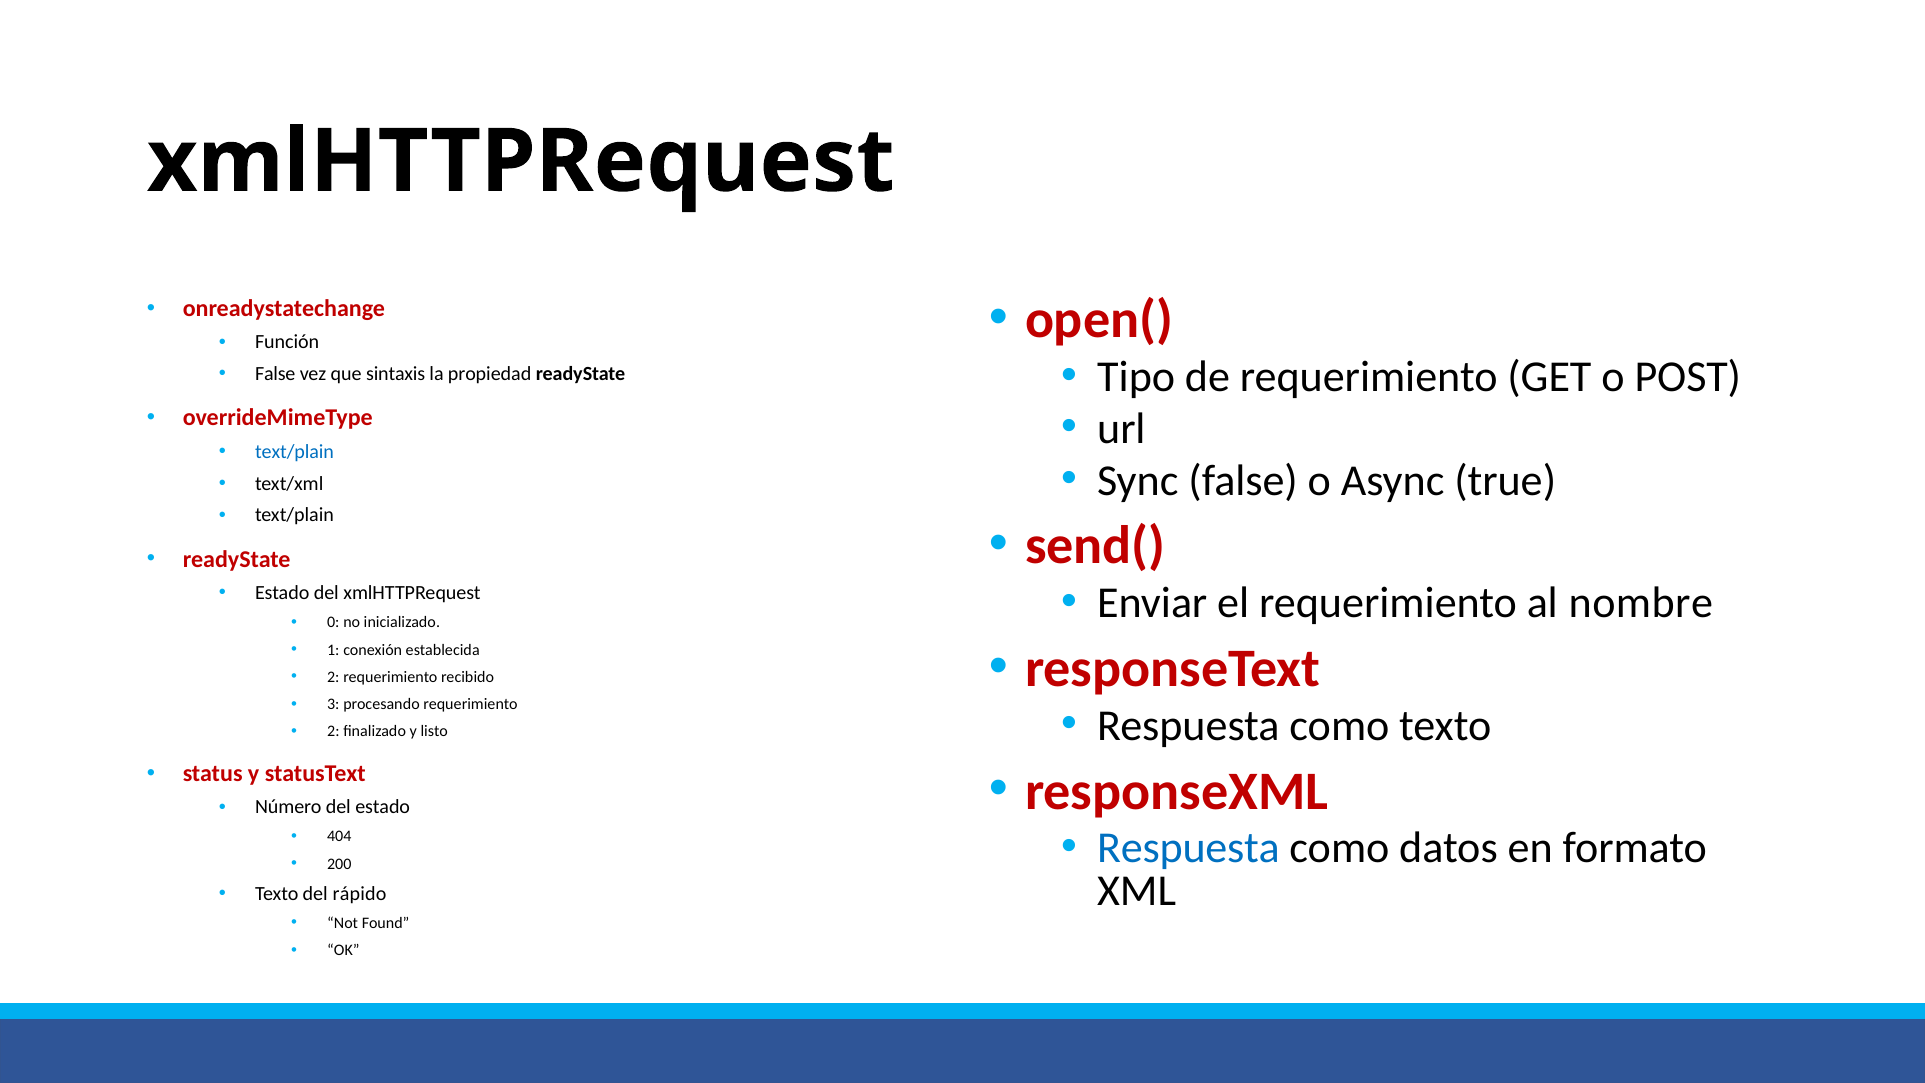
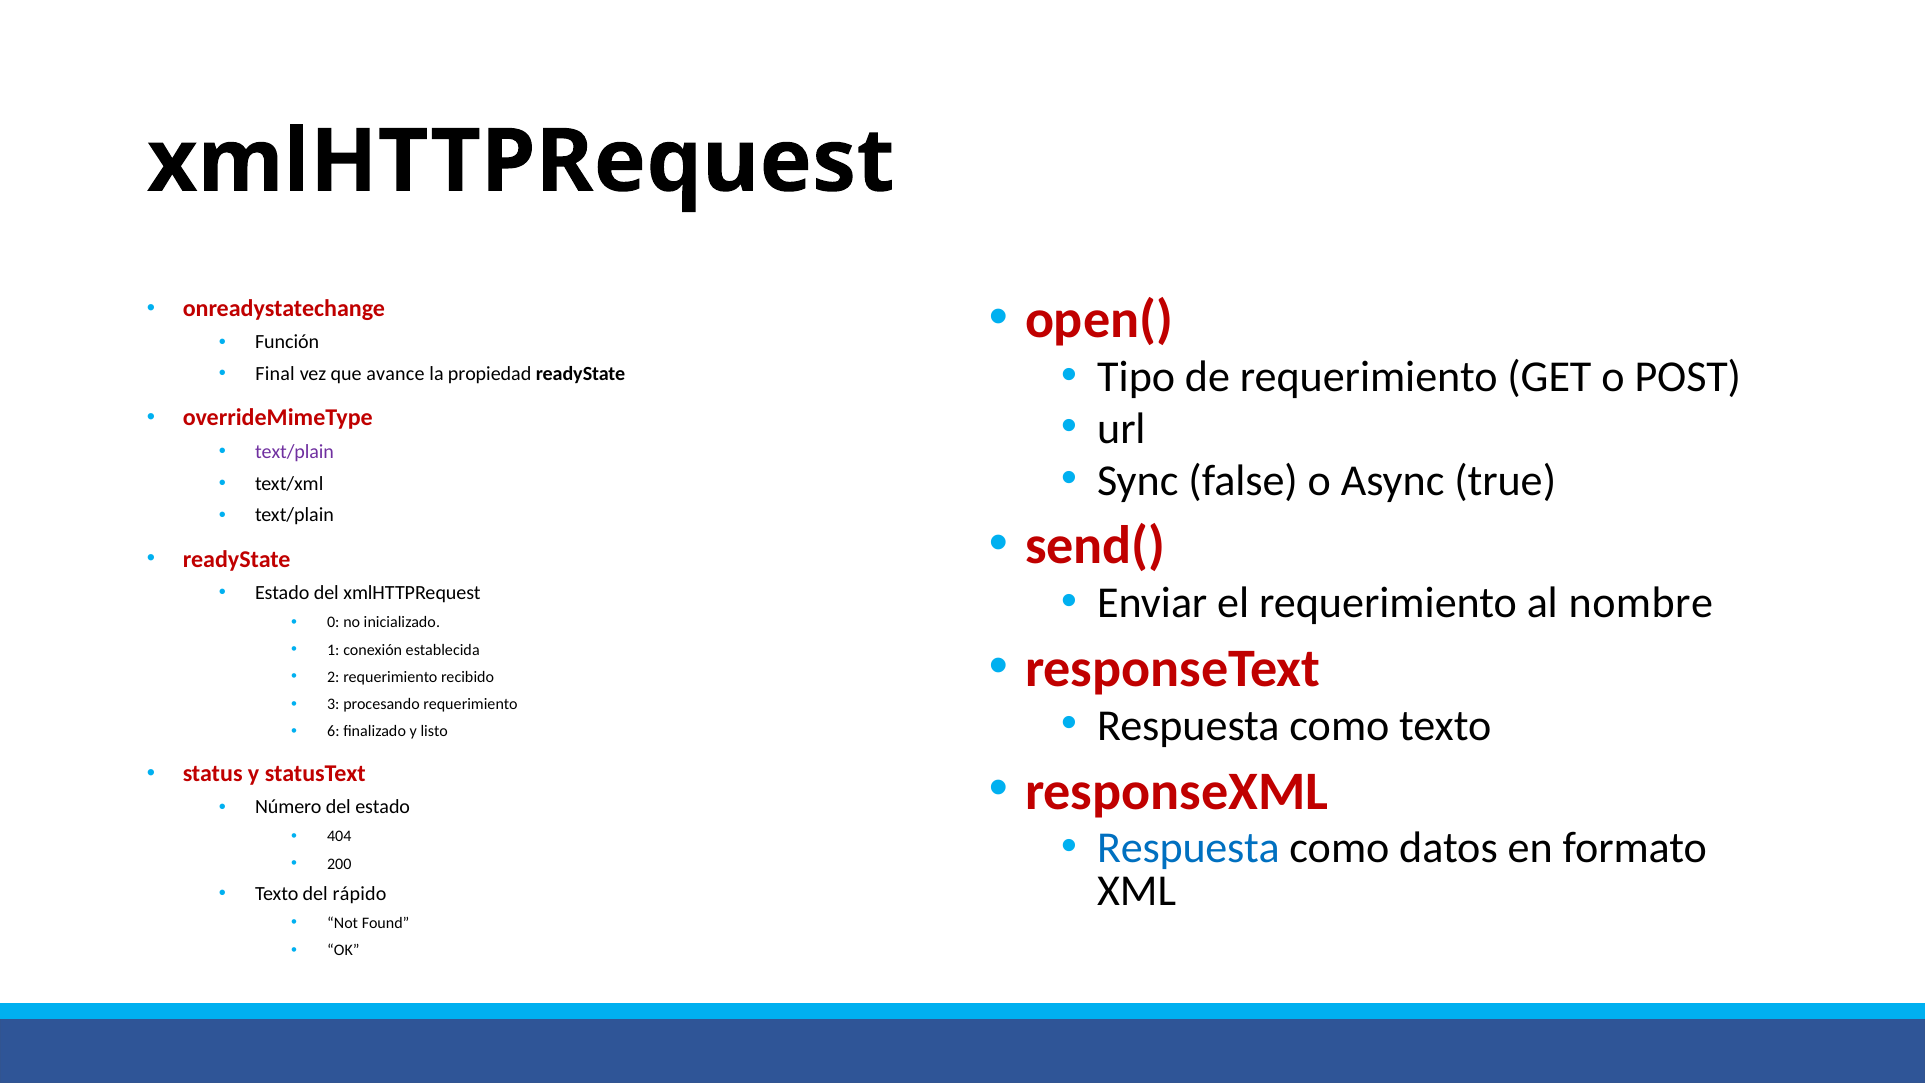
False at (275, 374): False -> Final
sintaxis: sintaxis -> avance
text/plain at (295, 452) colour: blue -> purple
2 at (333, 731): 2 -> 6
